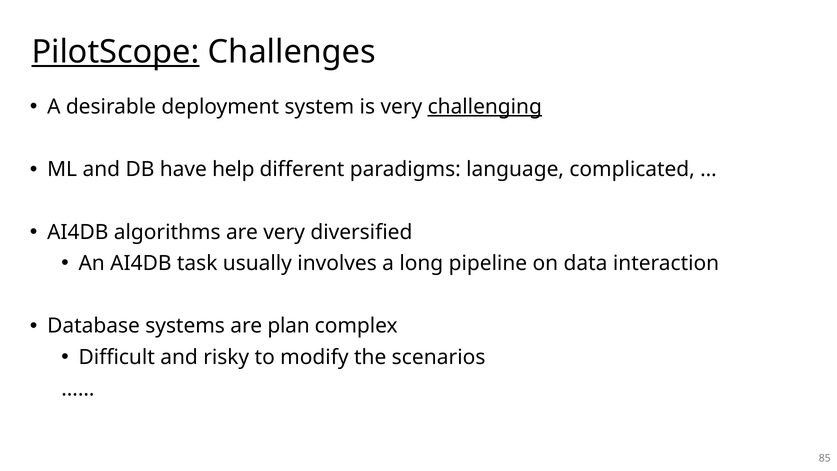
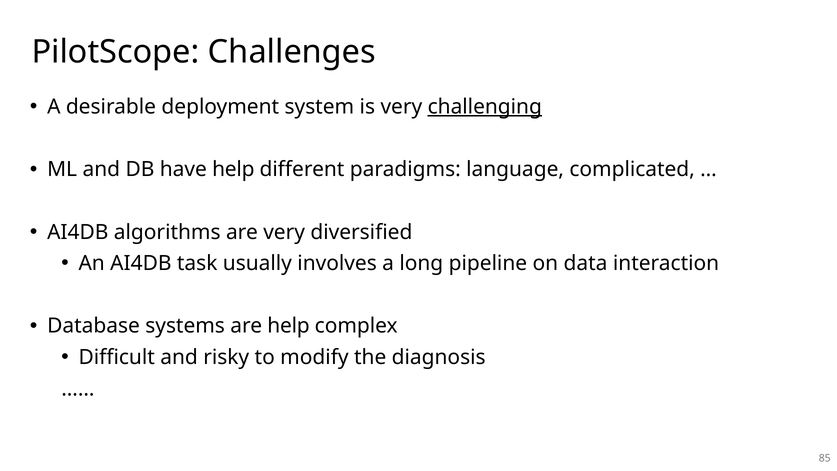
PilotScope underline: present -> none
are plan: plan -> help
scenarios: scenarios -> diagnosis
